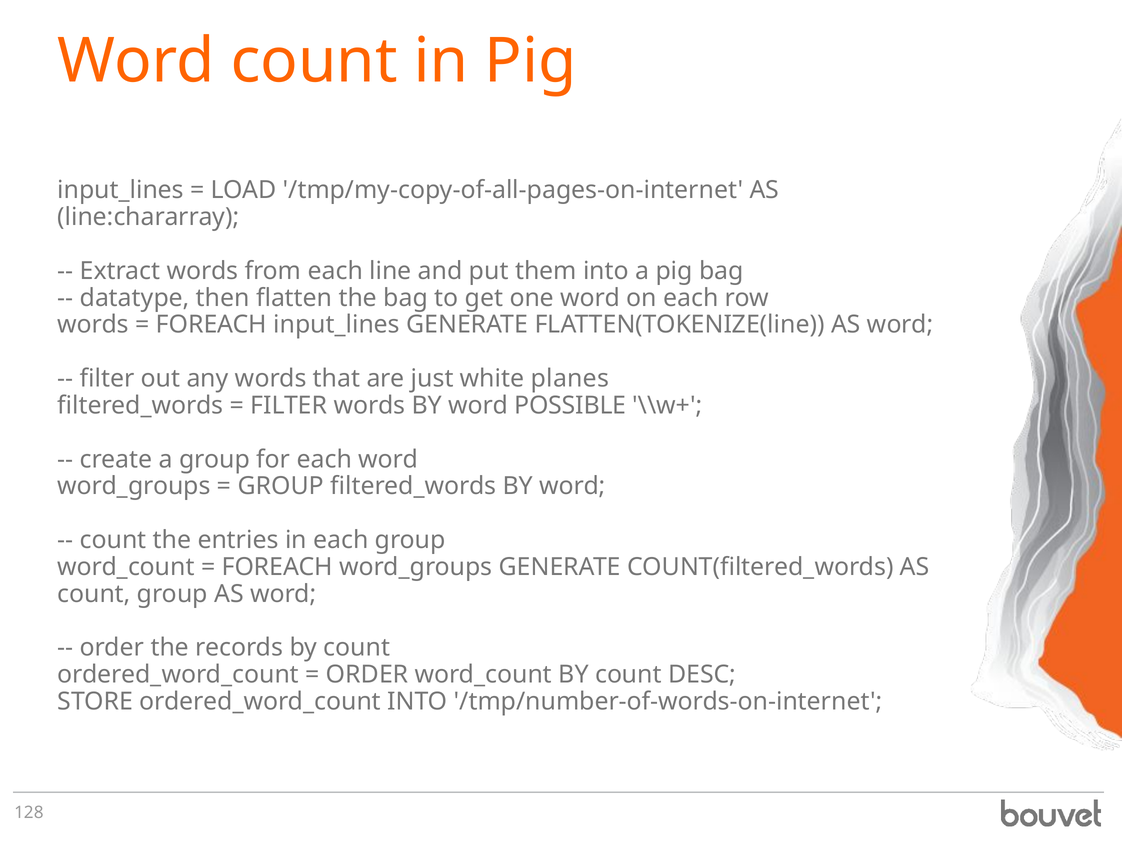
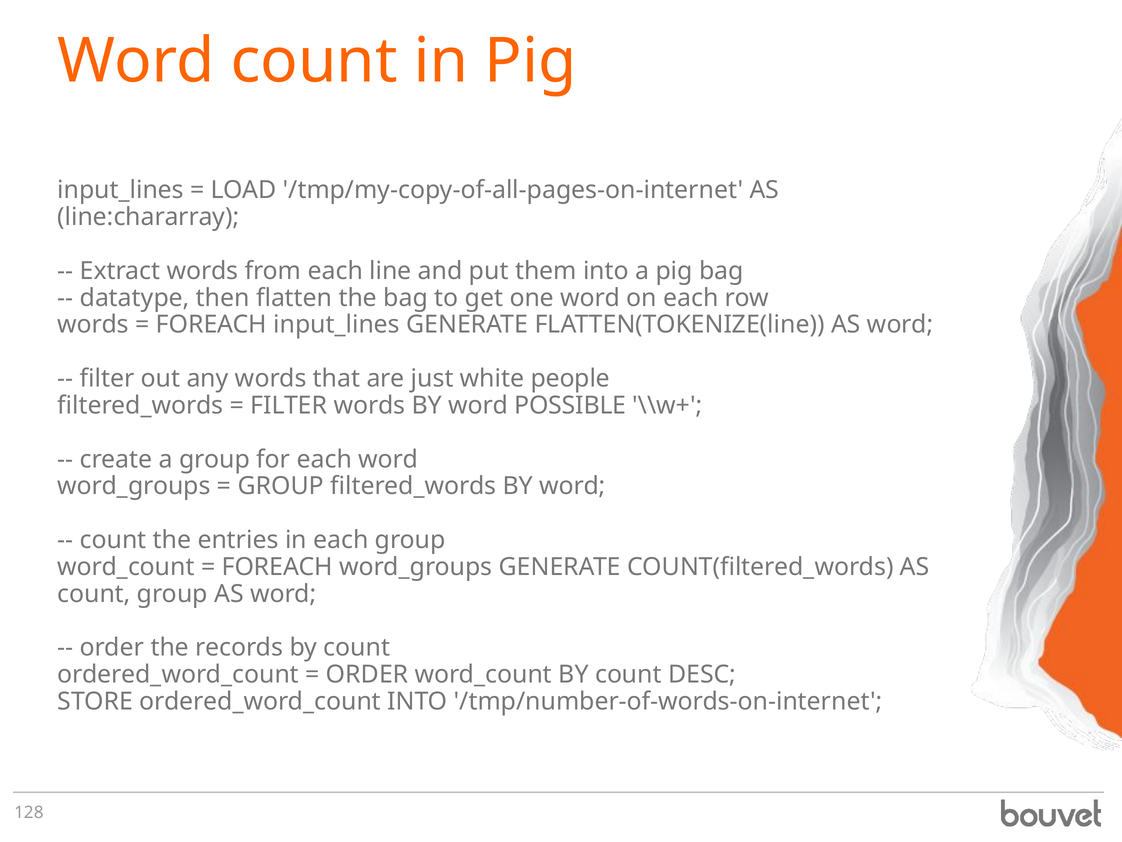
planes: planes -> people
